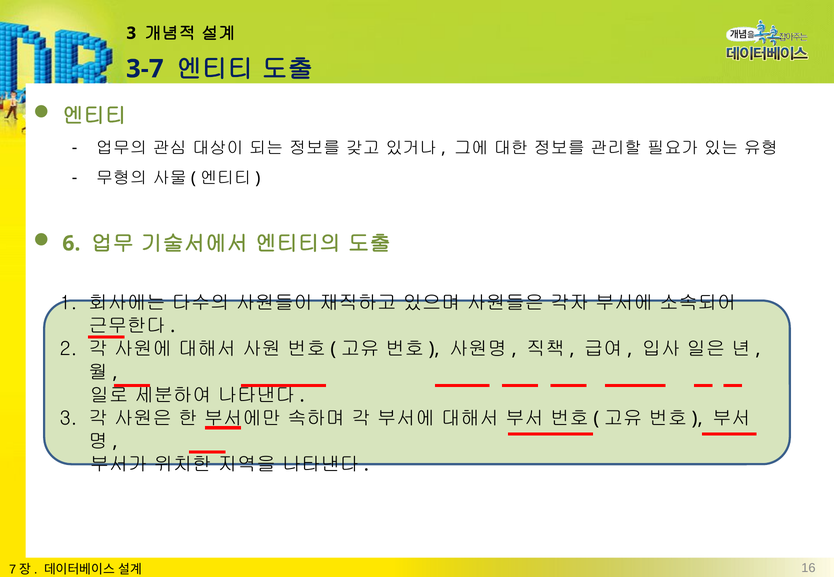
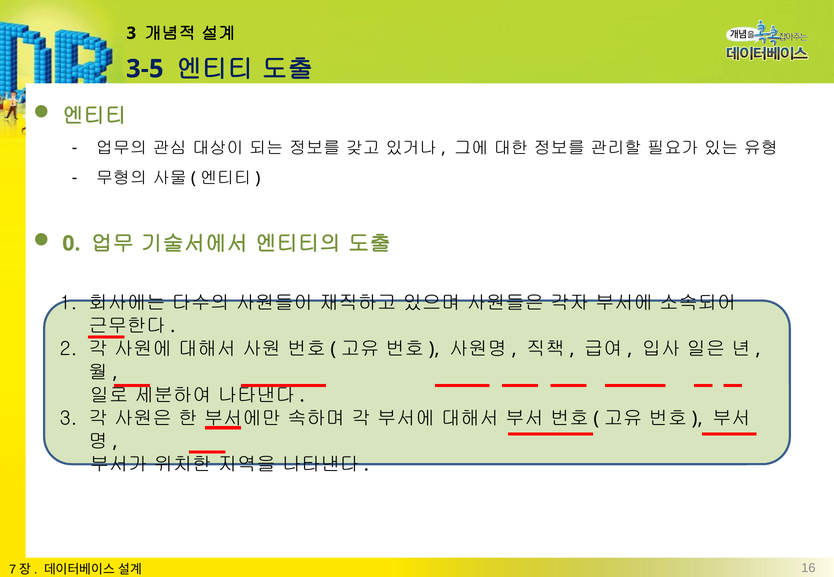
3-7: 3-7 -> 3-5
6: 6 -> 0
